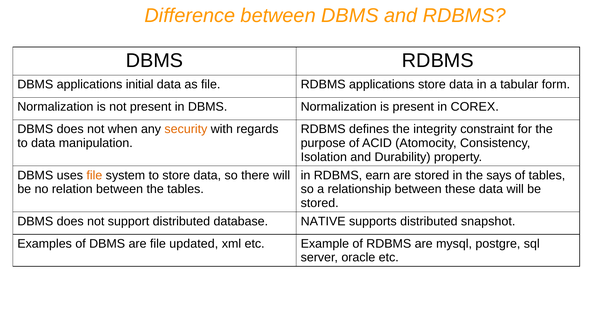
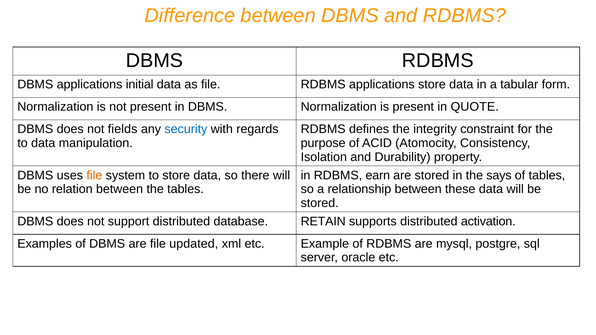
COREX: COREX -> QUOTE
when: when -> fields
security colour: orange -> blue
NATIVE: NATIVE -> RETAIN
snapshot: snapshot -> activation
